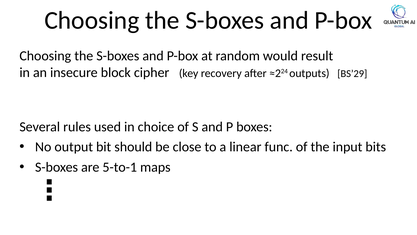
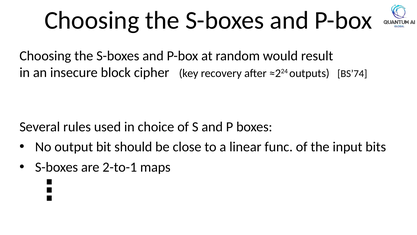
BS’29: BS’29 -> BS’74
5-to-1: 5-to-1 -> 2-to-1
